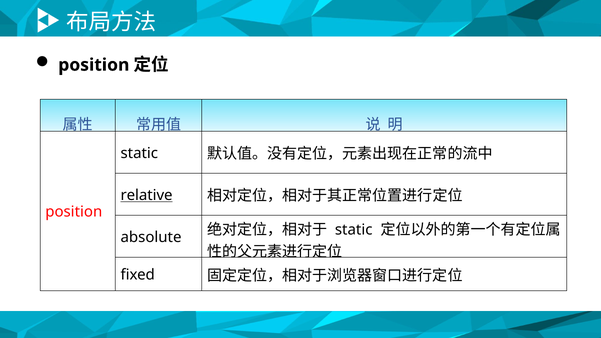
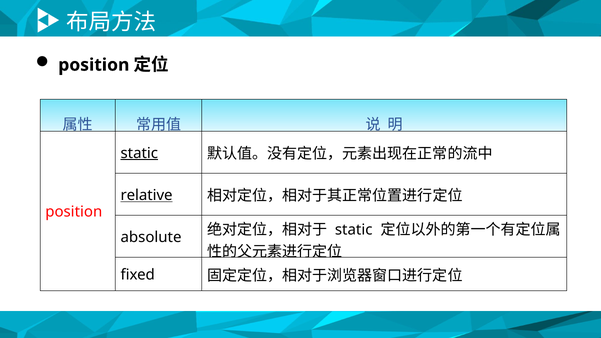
static at (139, 153) underline: none -> present
